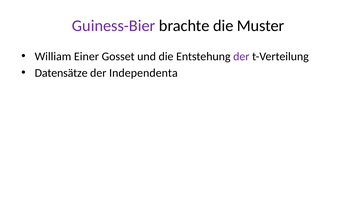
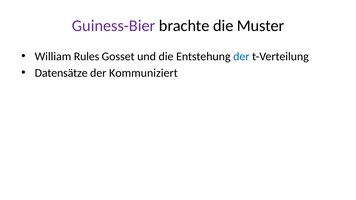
Einer: Einer -> Rules
der at (241, 56) colour: purple -> blue
Independenta: Independenta -> Kommuniziert
